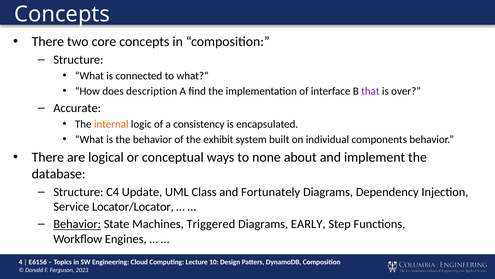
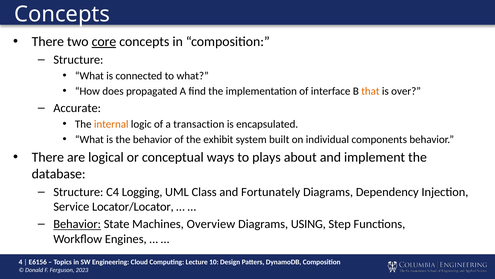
core underline: none -> present
description: description -> propagated
that colour: purple -> orange
consistency: consistency -> transaction
none: none -> plays
Update: Update -> Logging
Triggered: Triggered -> Overview
EARLY: EARLY -> USING
